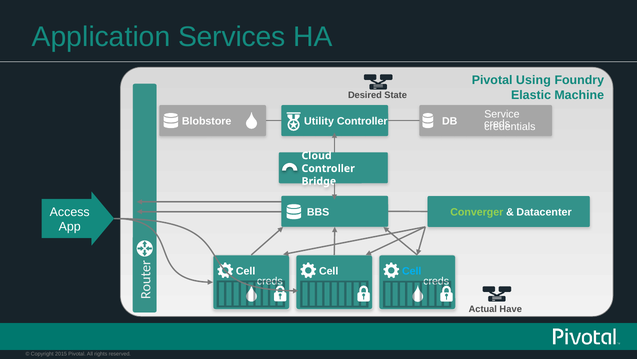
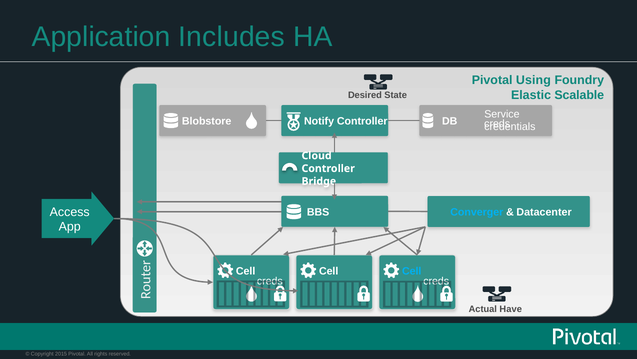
Services: Services -> Includes
Machine: Machine -> Scalable
Utility: Utility -> Notify
Converger colour: light green -> light blue
